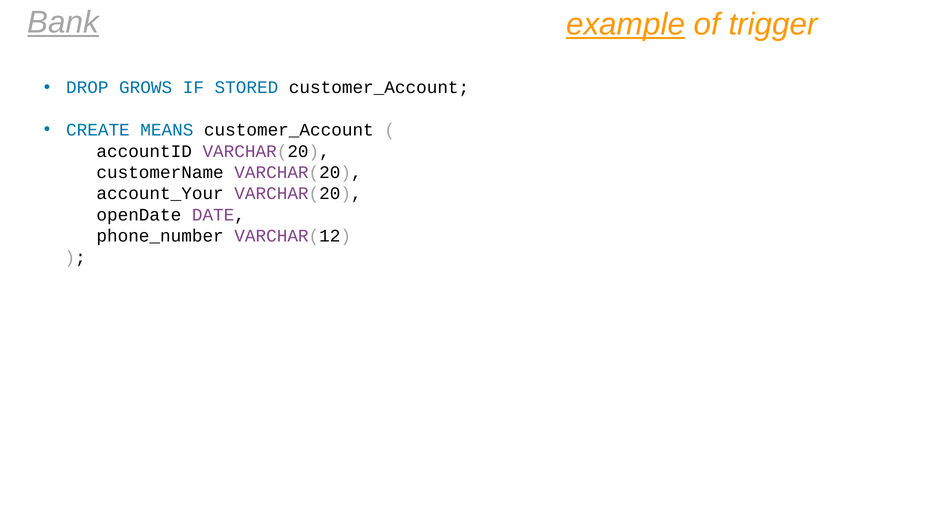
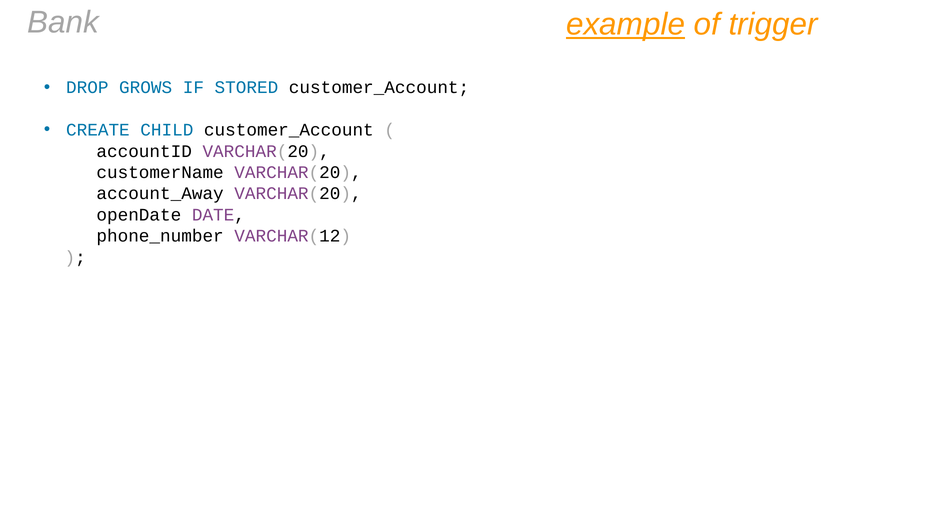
Bank underline: present -> none
MEANS: MEANS -> CHILD
account_Your: account_Your -> account_Away
